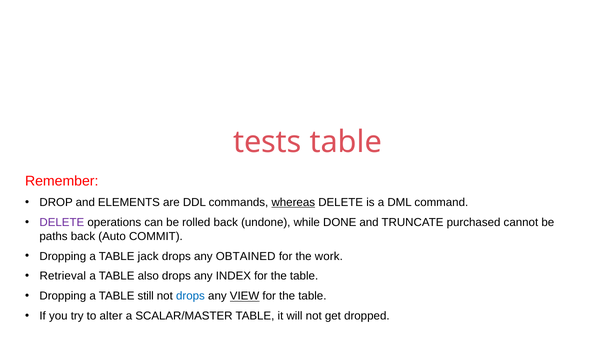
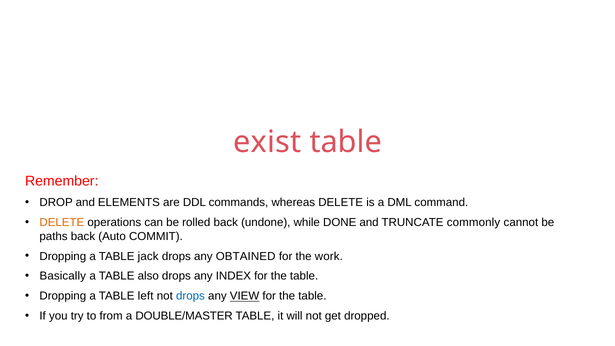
tests: tests -> exist
whereas underline: present -> none
DELETE at (62, 222) colour: purple -> orange
purchased: purchased -> commonly
Retrieval: Retrieval -> Basically
still: still -> left
alter: alter -> from
SCALAR/MASTER: SCALAR/MASTER -> DOUBLE/MASTER
